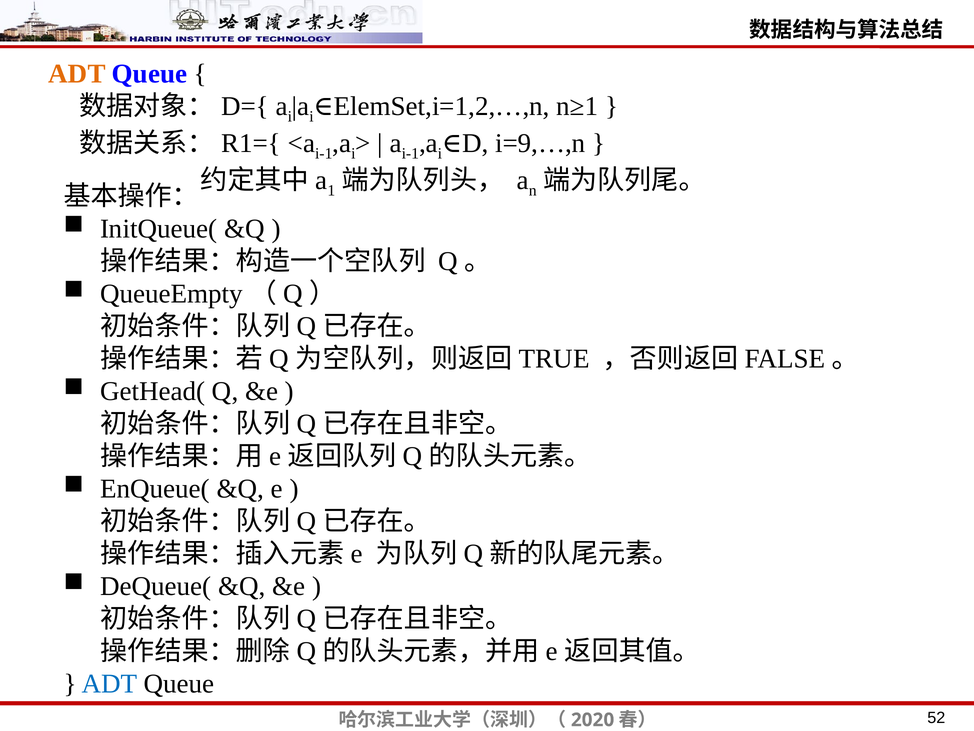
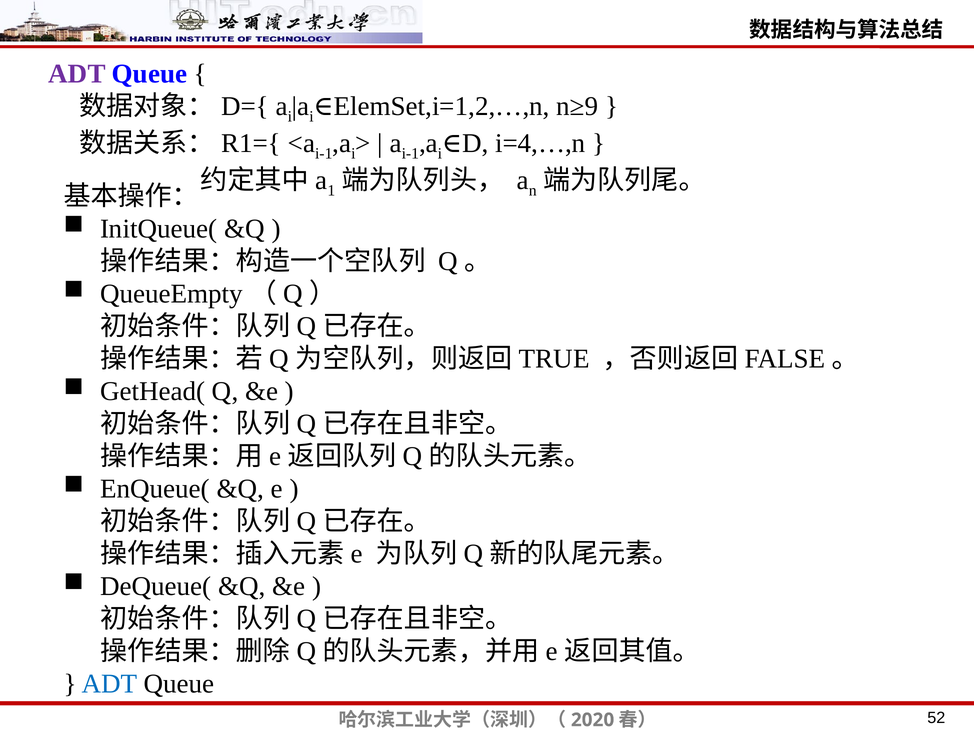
ADT at (77, 74) colour: orange -> purple
n≥1: n≥1 -> n≥9
i=9,…,n: i=9,…,n -> i=4,…,n
